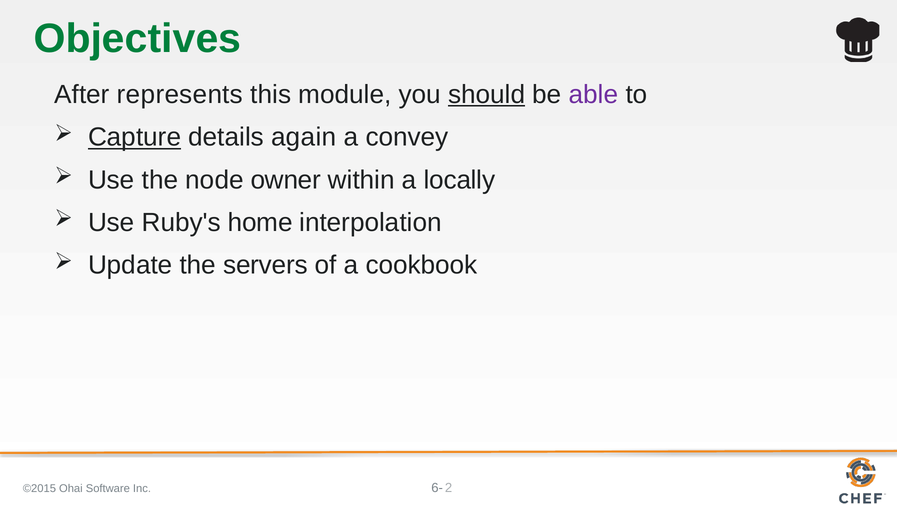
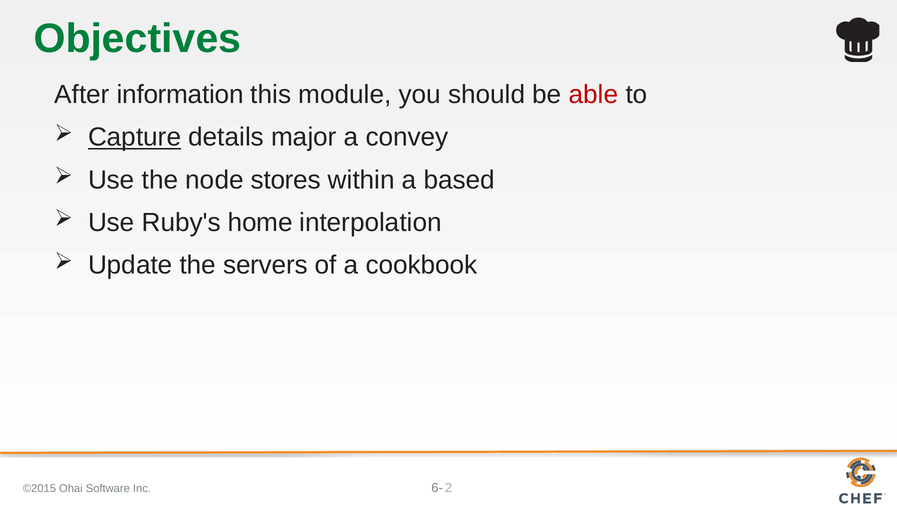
represents: represents -> information
should underline: present -> none
able colour: purple -> red
again: again -> major
owner: owner -> stores
locally: locally -> based
